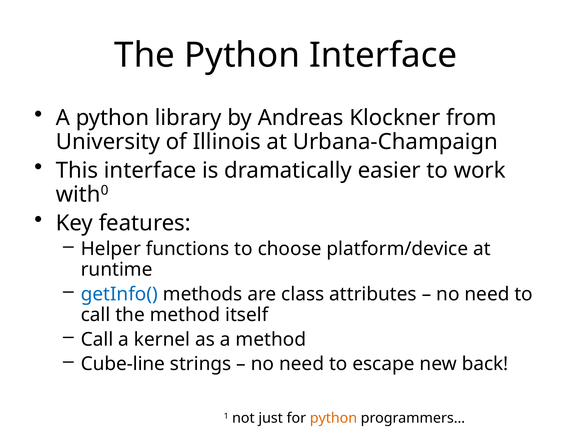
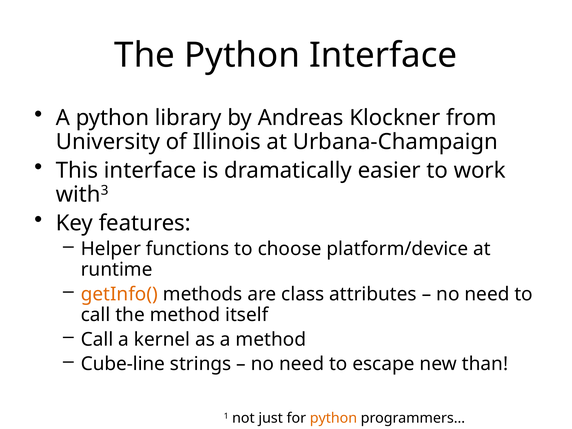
0: 0 -> 3
getInfo( colour: blue -> orange
back: back -> than
